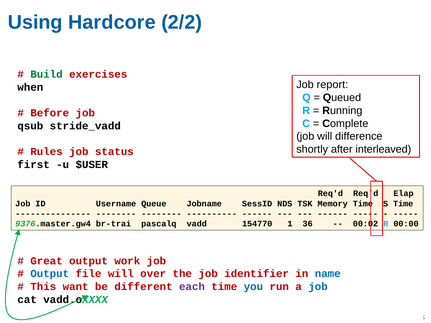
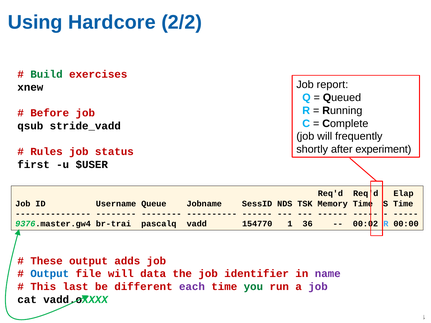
when: when -> xnew
difference: difference -> frequently
interleaved: interleaved -> experiment
Great: Great -> These
work: work -> adds
over: over -> data
name colour: blue -> purple
want: want -> last
you colour: blue -> green
job at (318, 287) colour: blue -> purple
